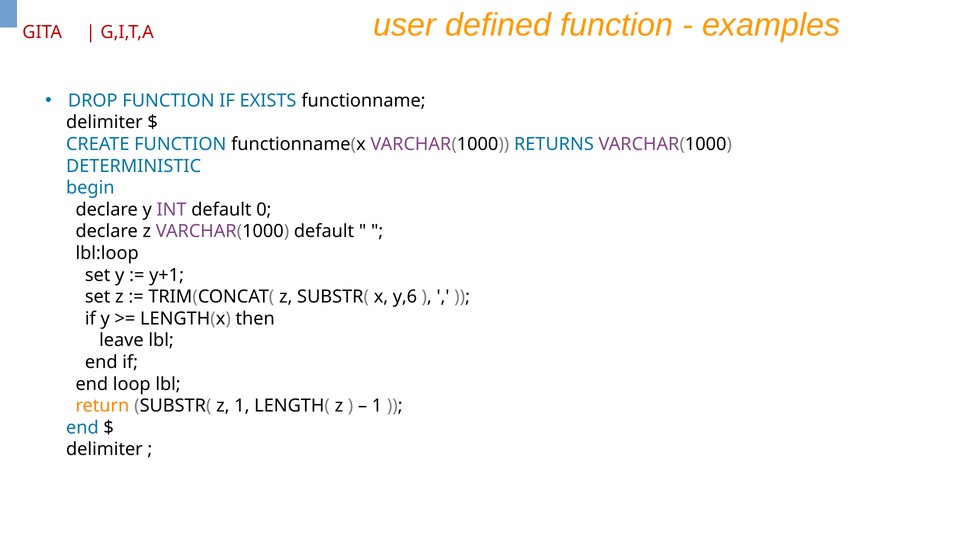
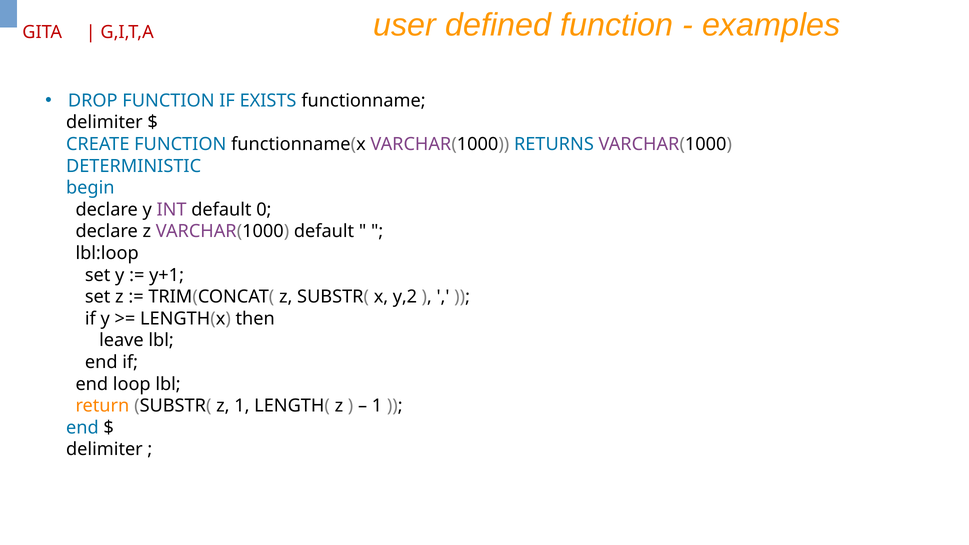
y,6: y,6 -> y,2
